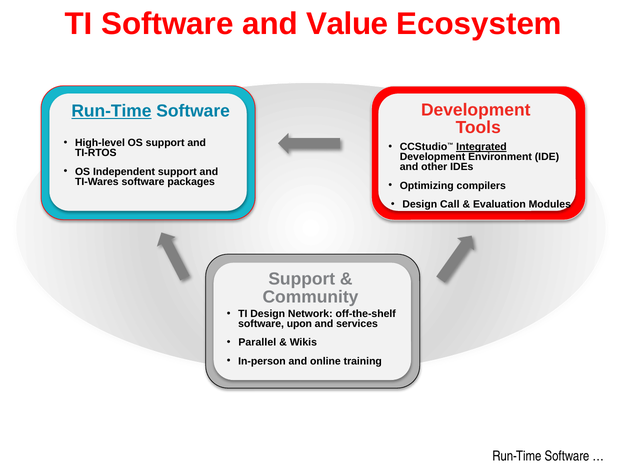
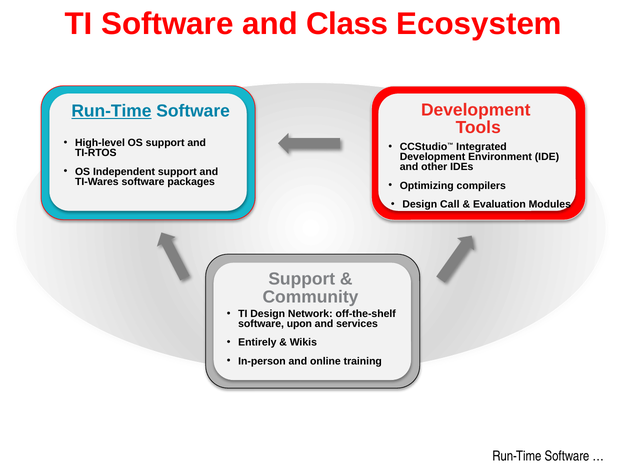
Value: Value -> Class
Integrated underline: present -> none
Parallel: Parallel -> Entirely
